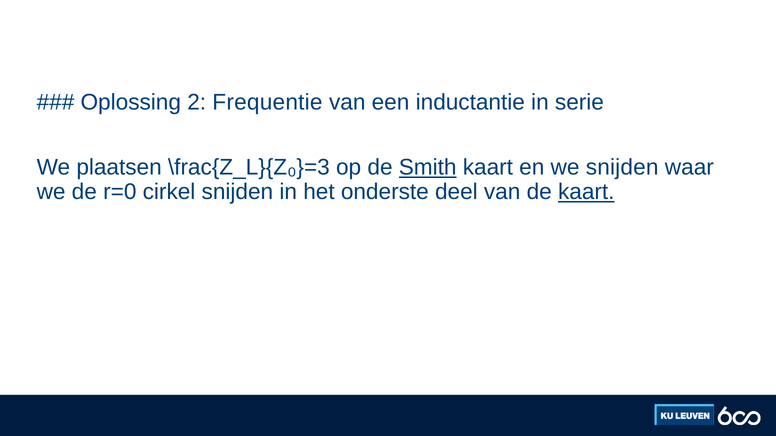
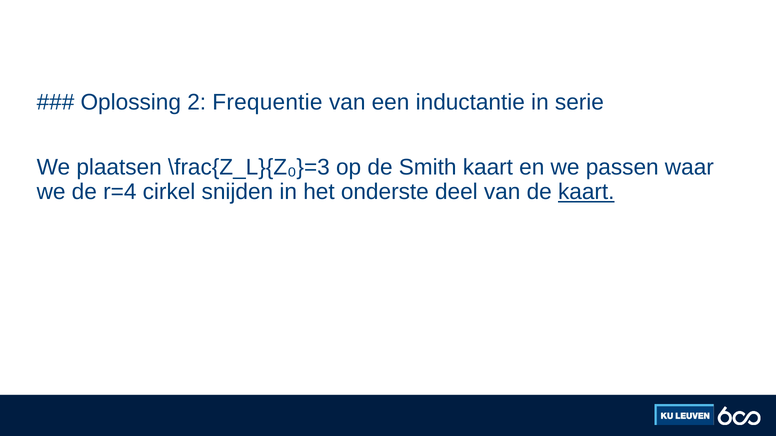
Smith underline: present -> none
we snijden: snijden -> passen
r=0: r=0 -> r=4
